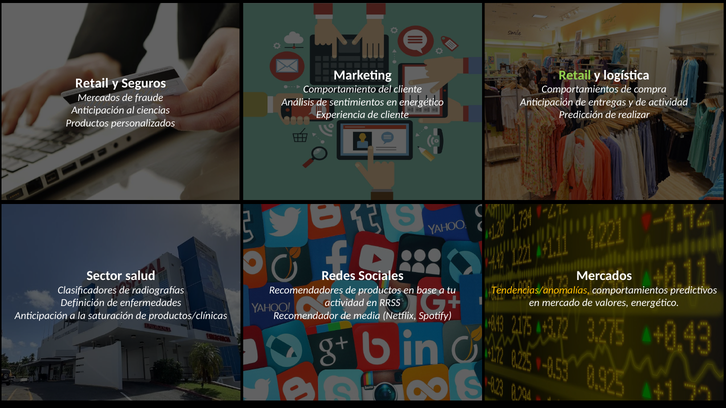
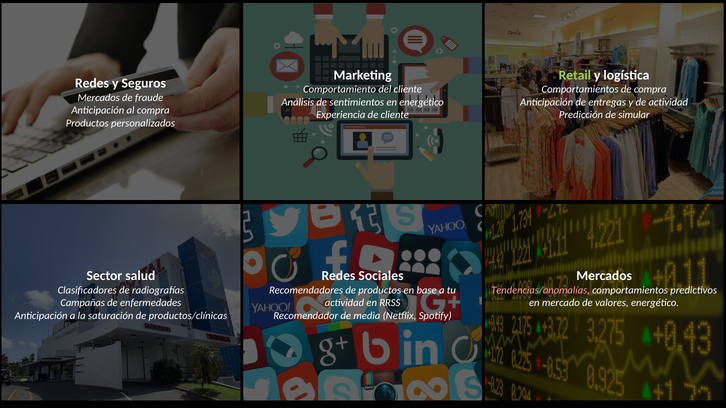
Retail at (92, 83): Retail -> Redes
al ciencias: ciencias -> compra
realizar: realizar -> simular
Tendencias/anomalías colour: yellow -> pink
Definición: Definición -> Campañas
